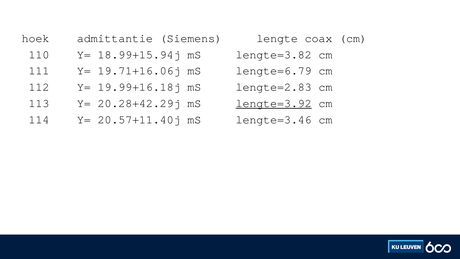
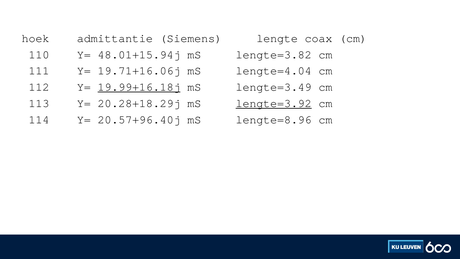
18.99+15.94j: 18.99+15.94j -> 48.01+15.94j
lengte=6.79: lengte=6.79 -> lengte=4.04
19.99+16.18j underline: none -> present
lengte=2.83: lengte=2.83 -> lengte=3.49
20.28+42.29j: 20.28+42.29j -> 20.28+18.29j
20.57+11.40j: 20.57+11.40j -> 20.57+96.40j
lengte=3.46: lengte=3.46 -> lengte=8.96
